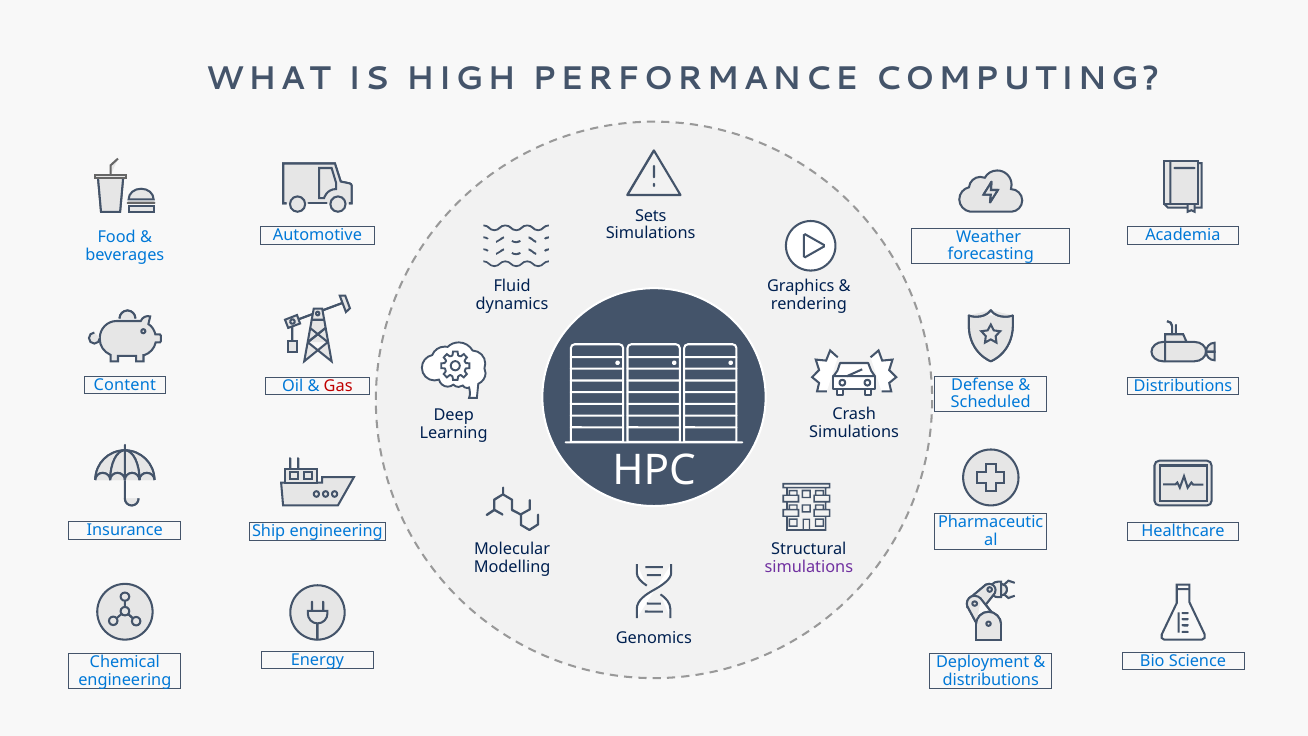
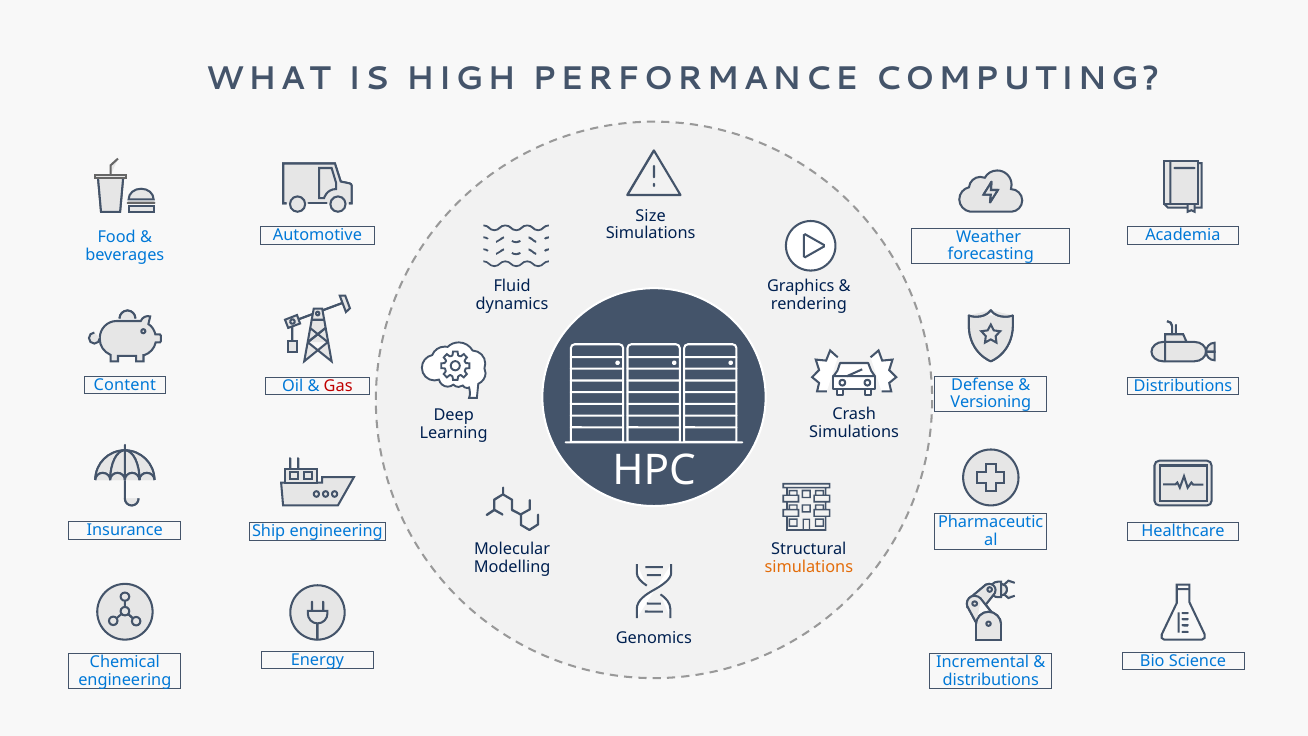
Sets: Sets -> Size
Scheduled: Scheduled -> Versioning
simulations at (809, 567) colour: purple -> orange
Deployment: Deployment -> Incremental
